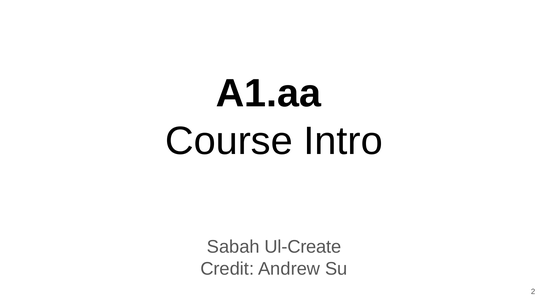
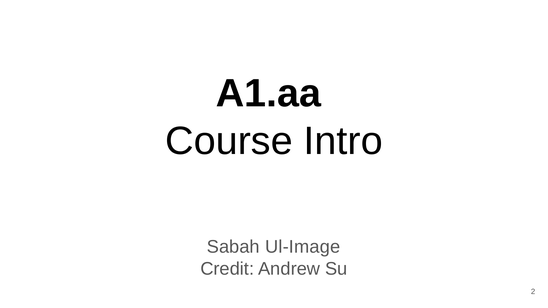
Ul-Create: Ul-Create -> Ul-Image
